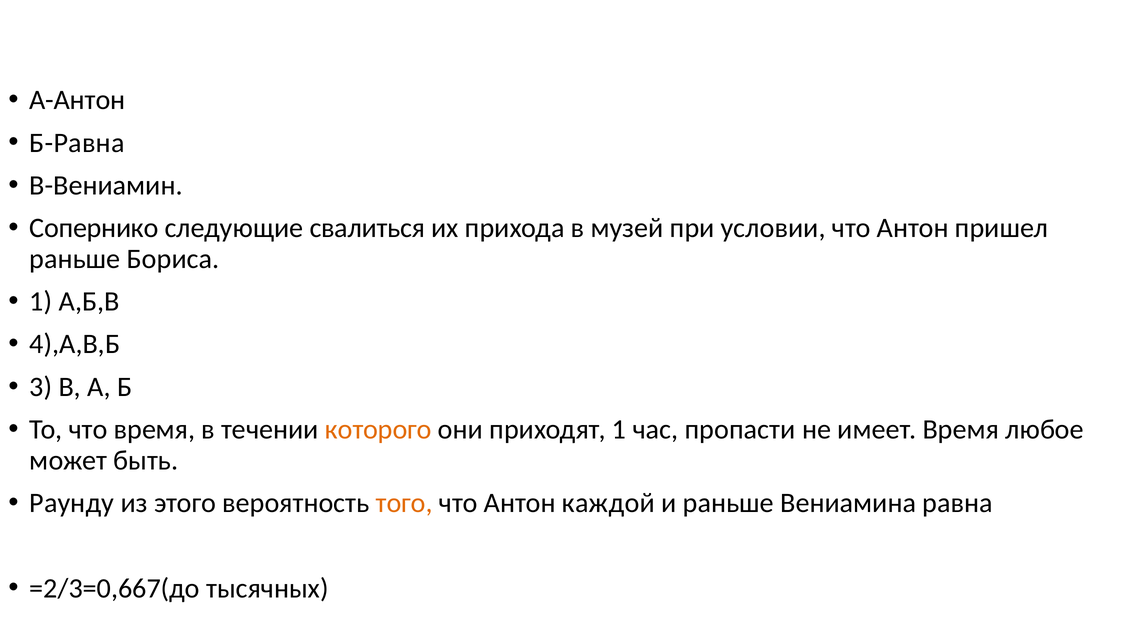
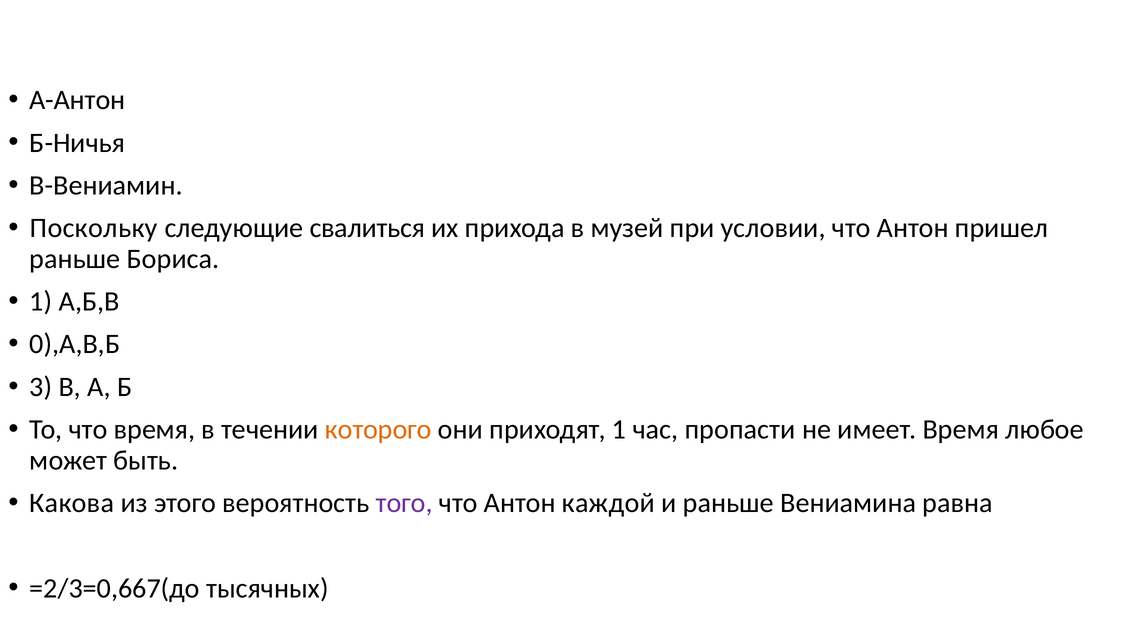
Б-Равна: Б-Равна -> Б-Ничья
Сопернико: Сопернико -> Поскольку
4),А,В,Б: 4),А,В,Б -> 0),А,В,Б
Раунду: Раунду -> Какова
того colour: orange -> purple
